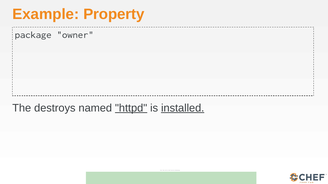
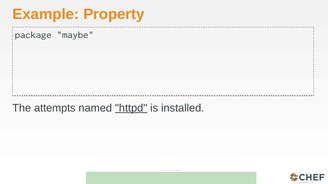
owner: owner -> maybe
destroys: destroys -> attempts
installed underline: present -> none
